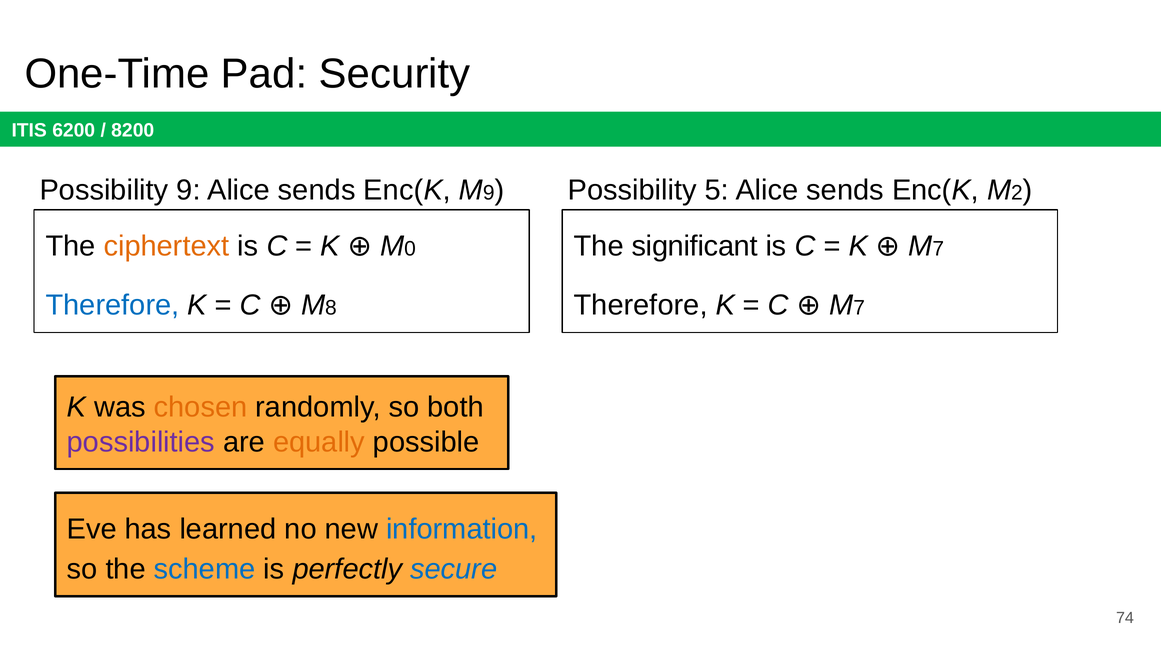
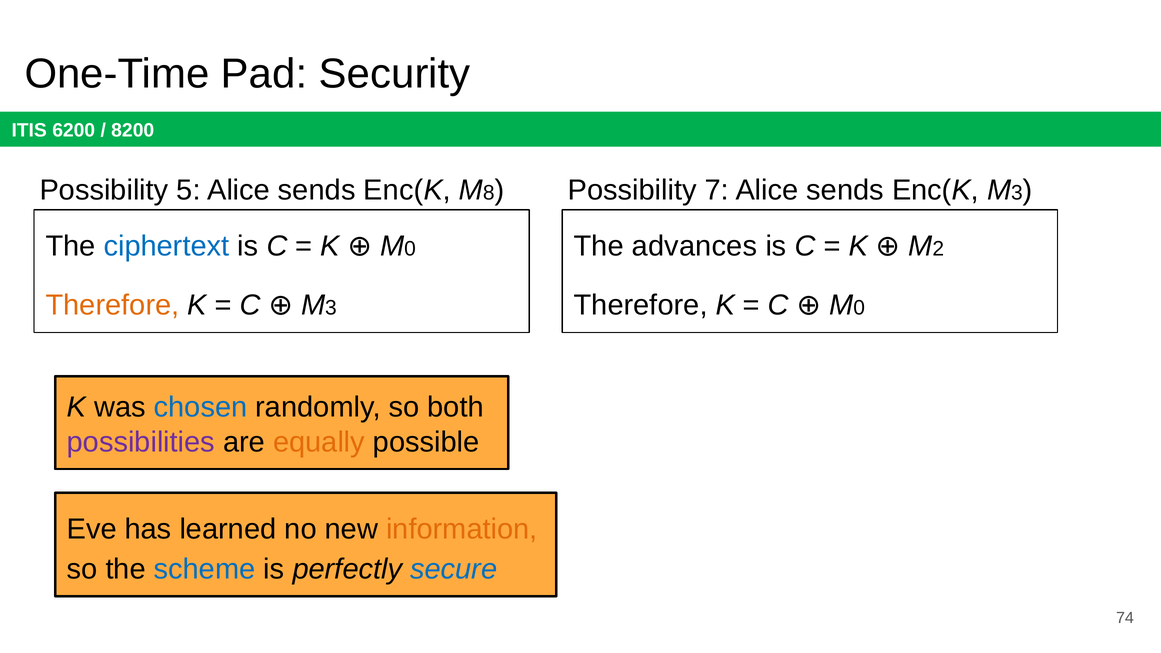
Possibility 9: 9 -> 5
9 at (489, 193): 9 -> 8
5: 5 -> 7
2 at (1017, 193): 2 -> 3
ciphertext colour: orange -> blue
significant: significant -> advances
7 at (938, 249): 7 -> 2
Therefore at (112, 305) colour: blue -> orange
8 at (331, 308): 8 -> 3
7 at (859, 308): 7 -> 0
chosen colour: orange -> blue
information colour: blue -> orange
